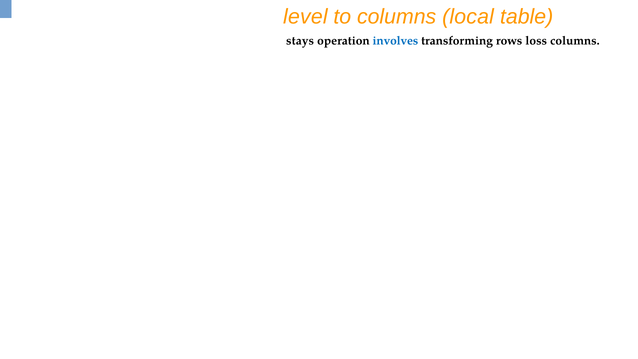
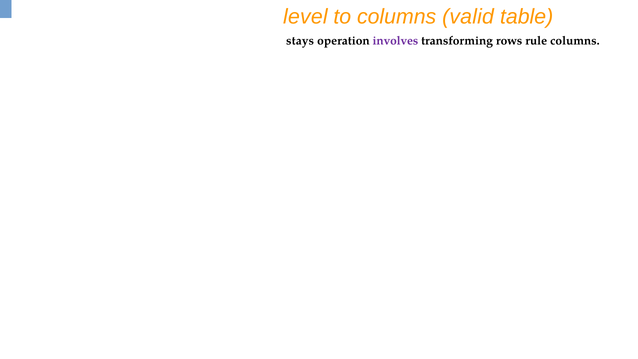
local: local -> valid
involves colour: blue -> purple
loss: loss -> rule
